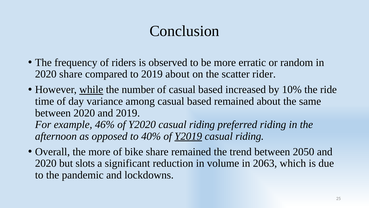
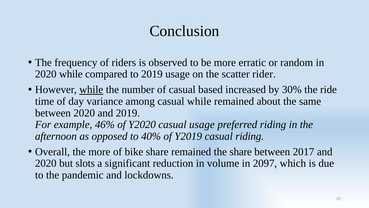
2020 share: share -> while
2019 about: about -> usage
10%: 10% -> 30%
among casual based: based -> while
Y2020 casual riding: riding -> usage
Y2019 underline: present -> none
the trend: trend -> share
2050: 2050 -> 2017
2063: 2063 -> 2097
